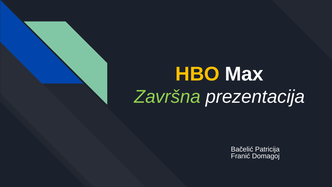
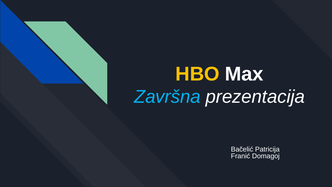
Završna colour: light green -> light blue
